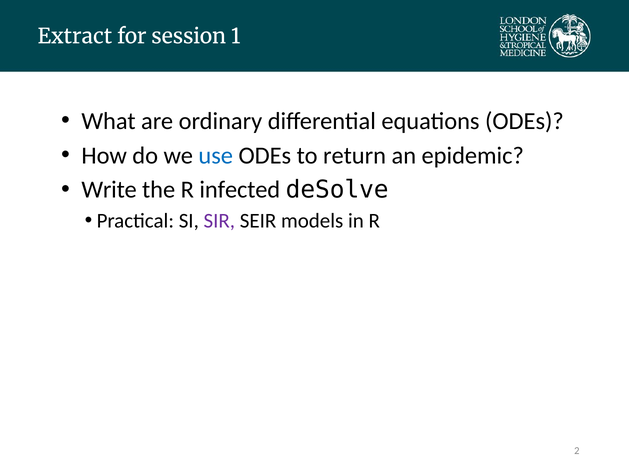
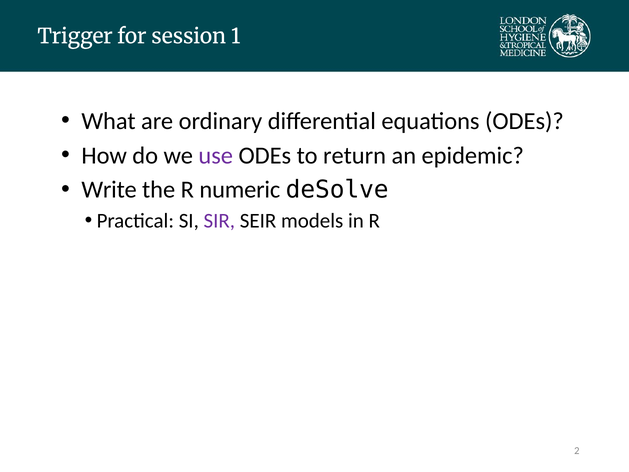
Extract: Extract -> Trigger
use colour: blue -> purple
infected: infected -> numeric
